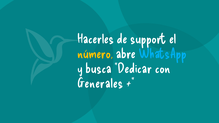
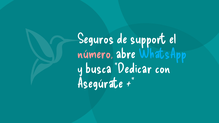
Hacerles: Hacerles -> Seguros
número colour: yellow -> pink
Generales: Generales -> Asegúrate
